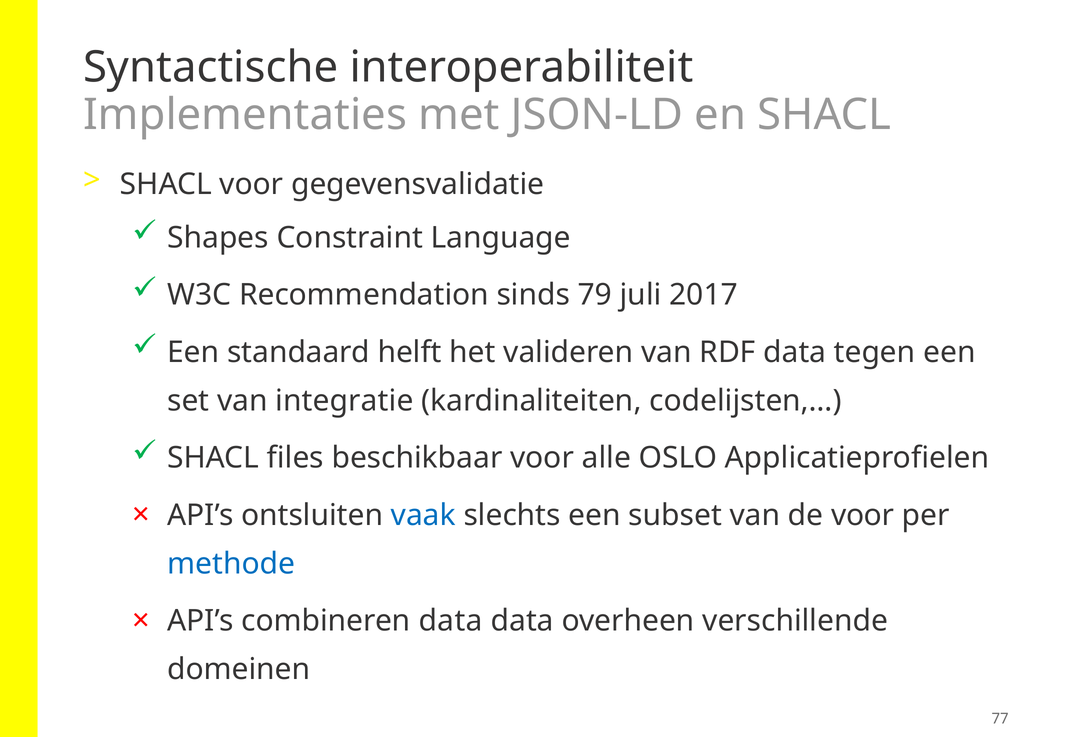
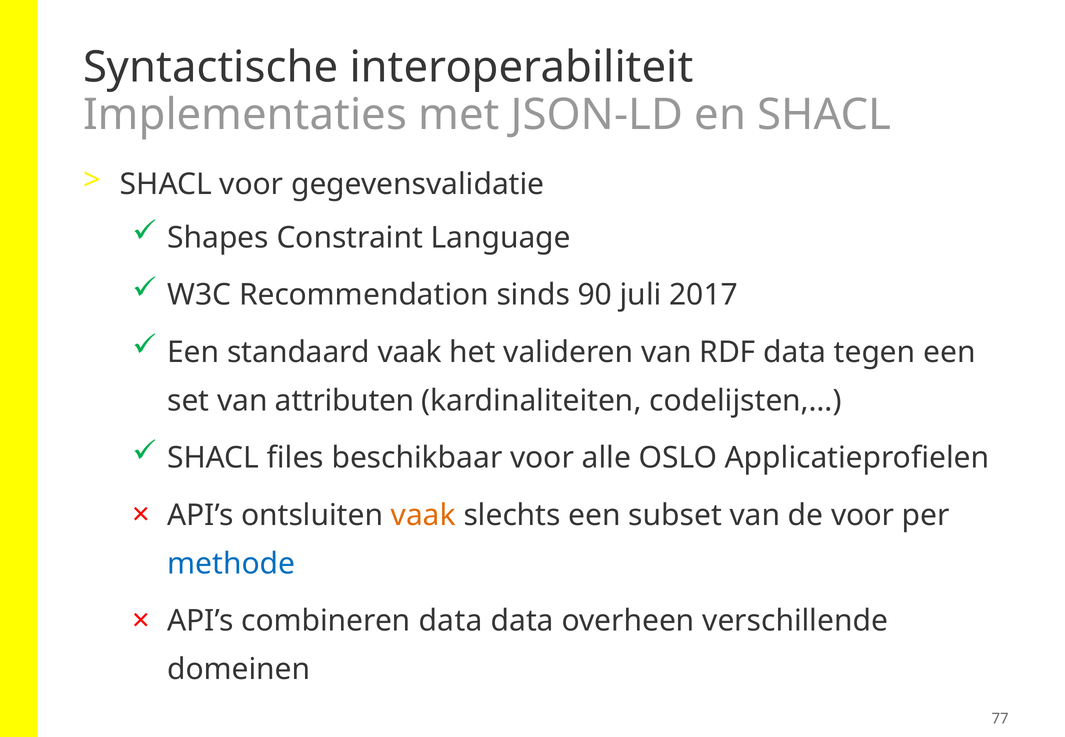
79: 79 -> 90
standaard helft: helft -> vaak
integratie: integratie -> attributen
vaak at (423, 515) colour: blue -> orange
